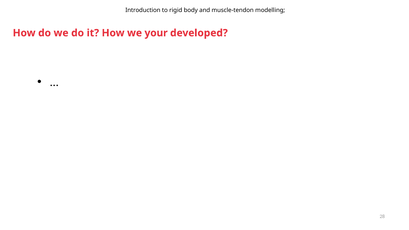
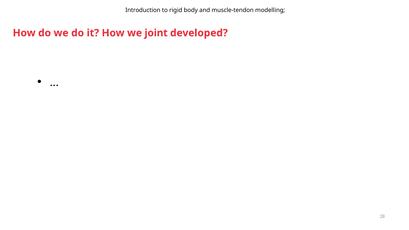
your: your -> joint
